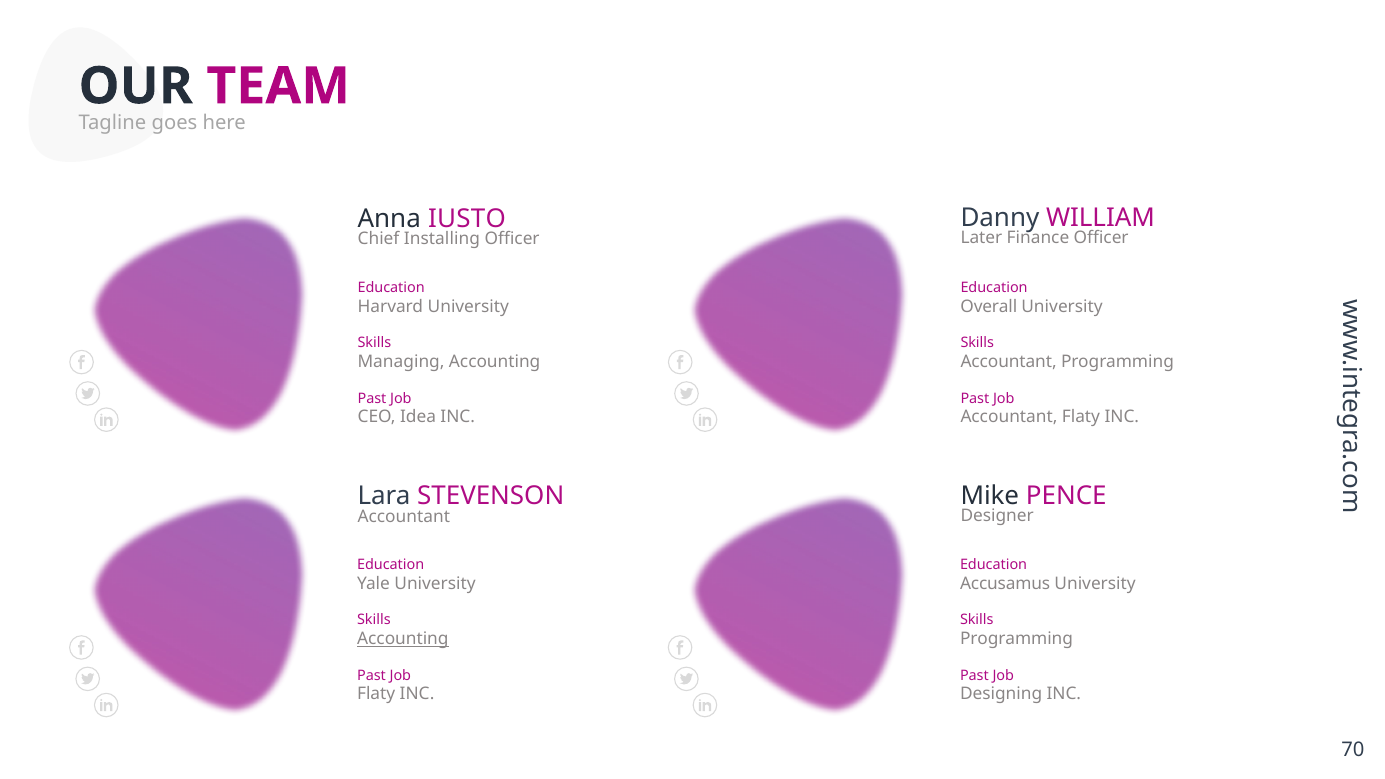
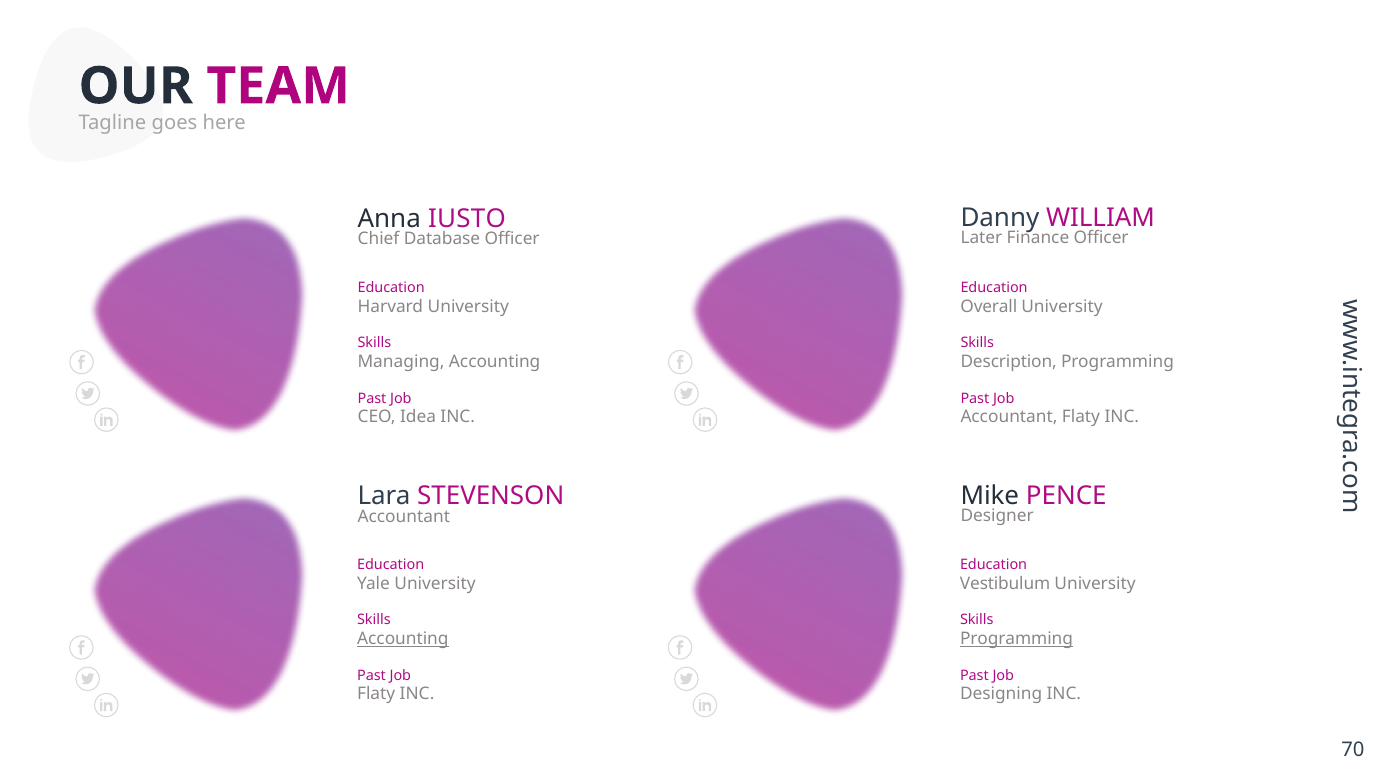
Installing: Installing -> Database
Accountant at (1009, 362): Accountant -> Description
Accusamus: Accusamus -> Vestibulum
Programming at (1016, 639) underline: none -> present
